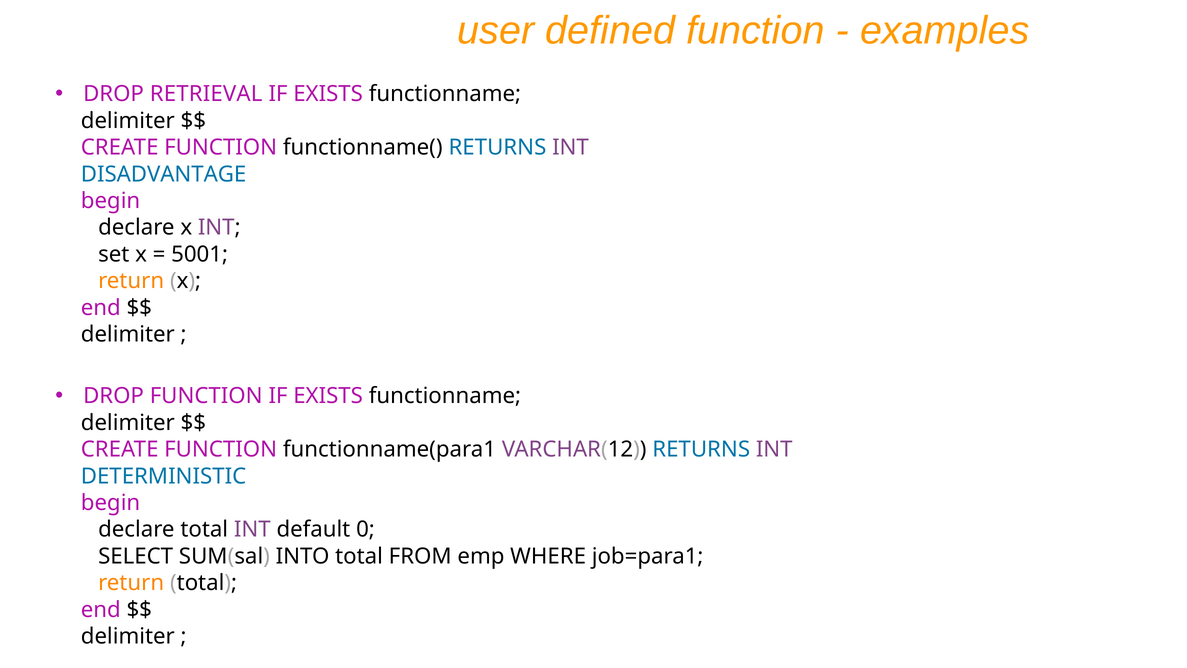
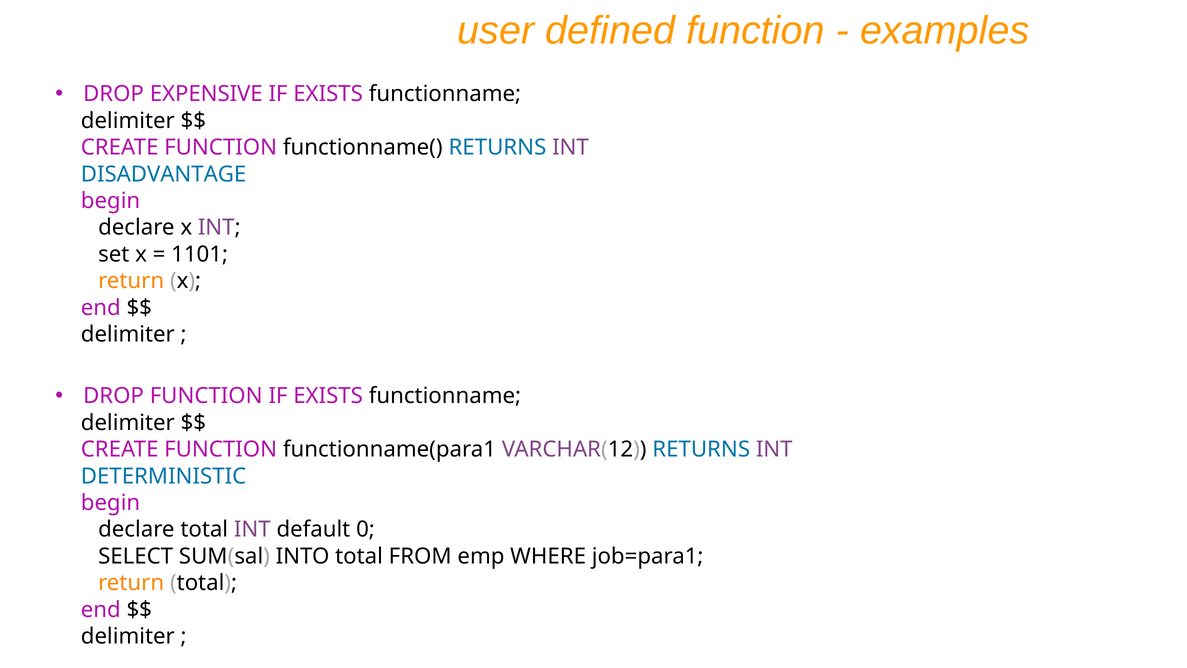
RETRIEVAL: RETRIEVAL -> EXPENSIVE
5001: 5001 -> 1101
